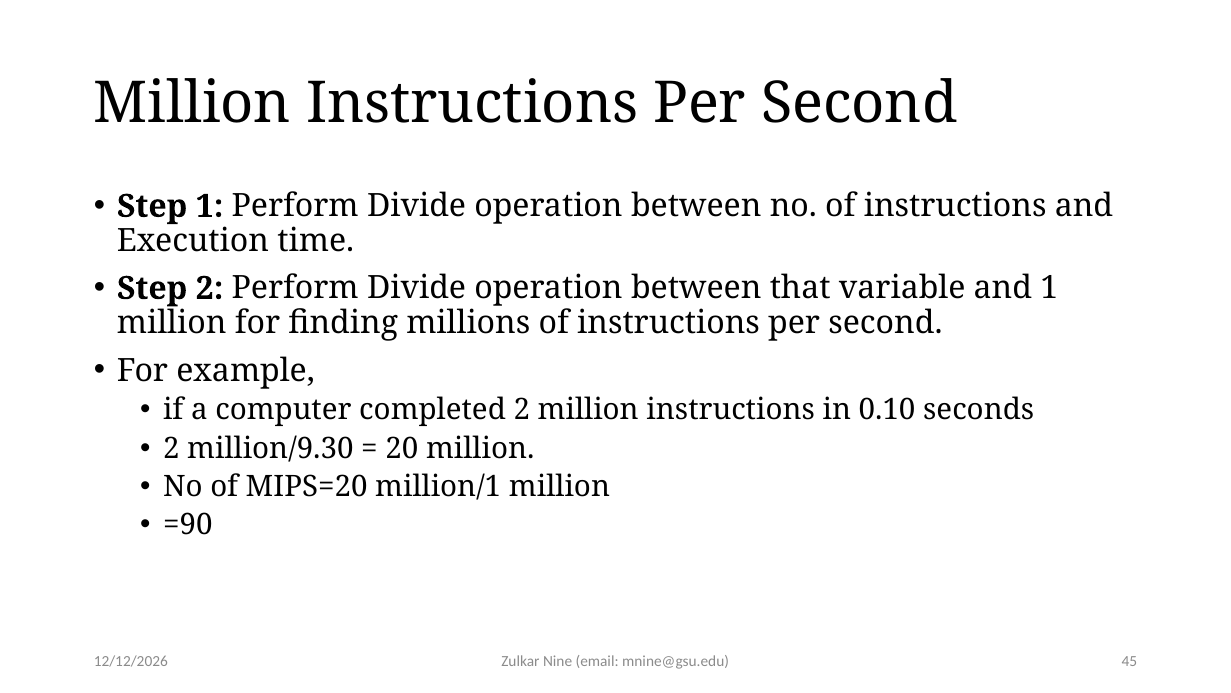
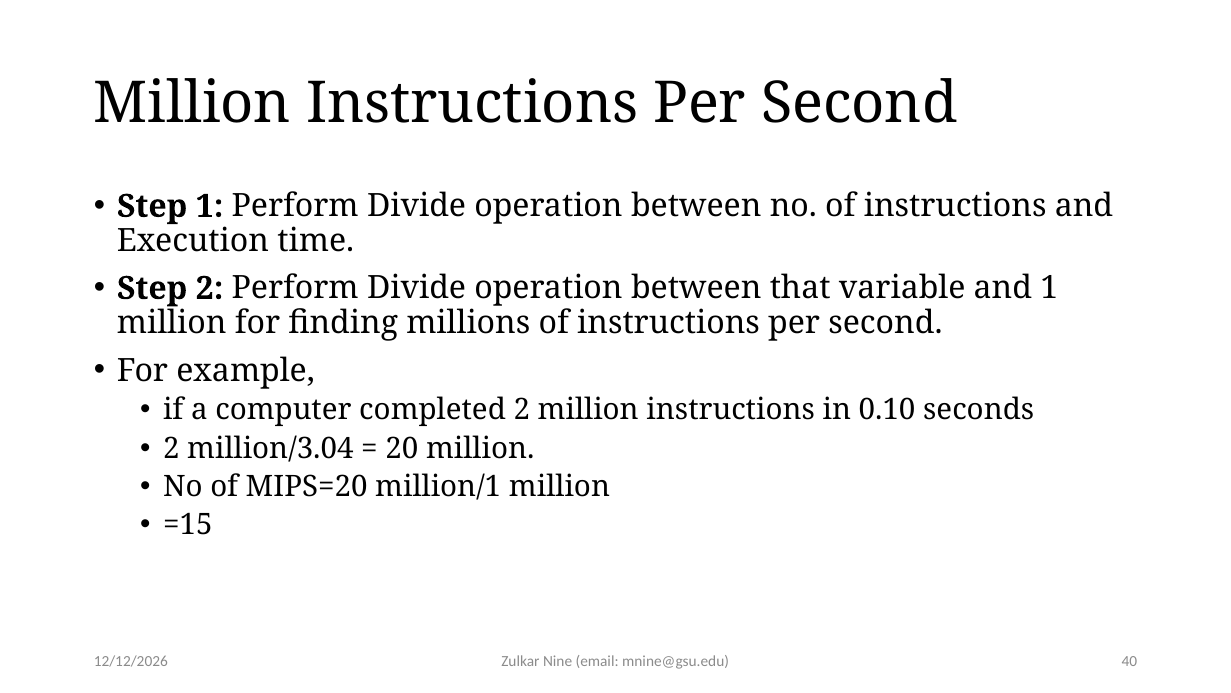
million/9.30: million/9.30 -> million/3.04
=90: =90 -> =15
45: 45 -> 40
